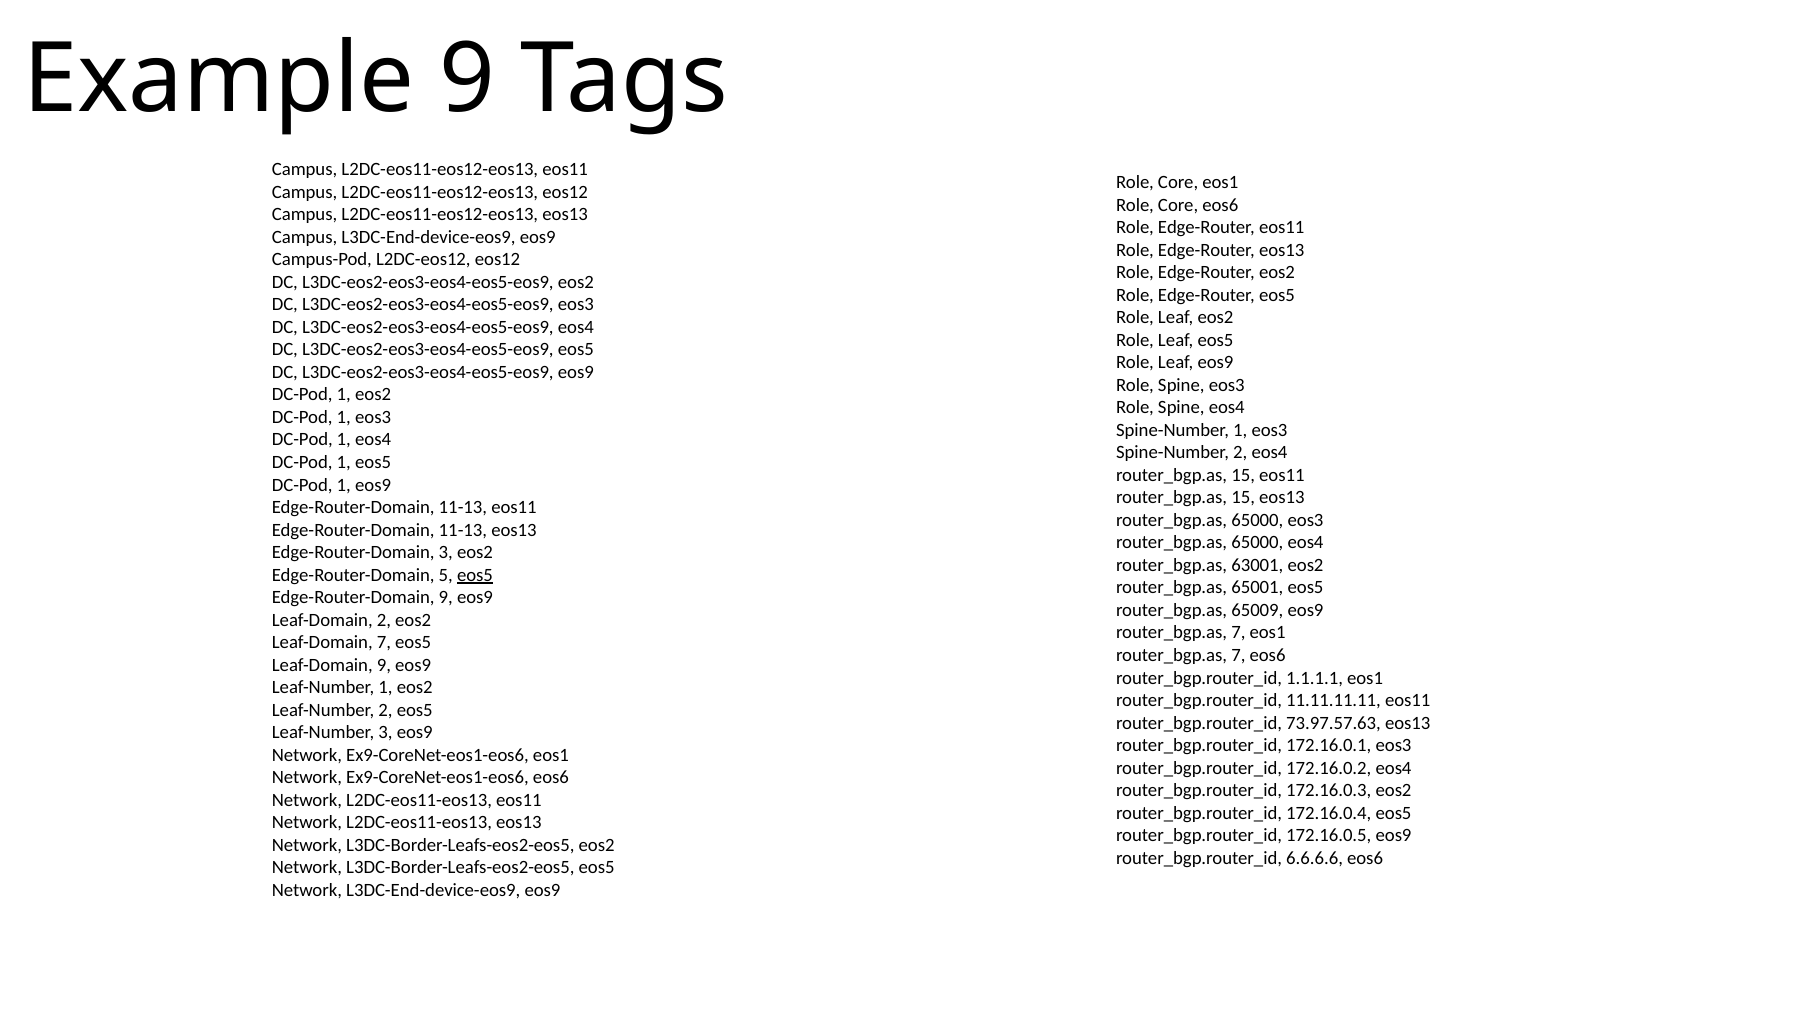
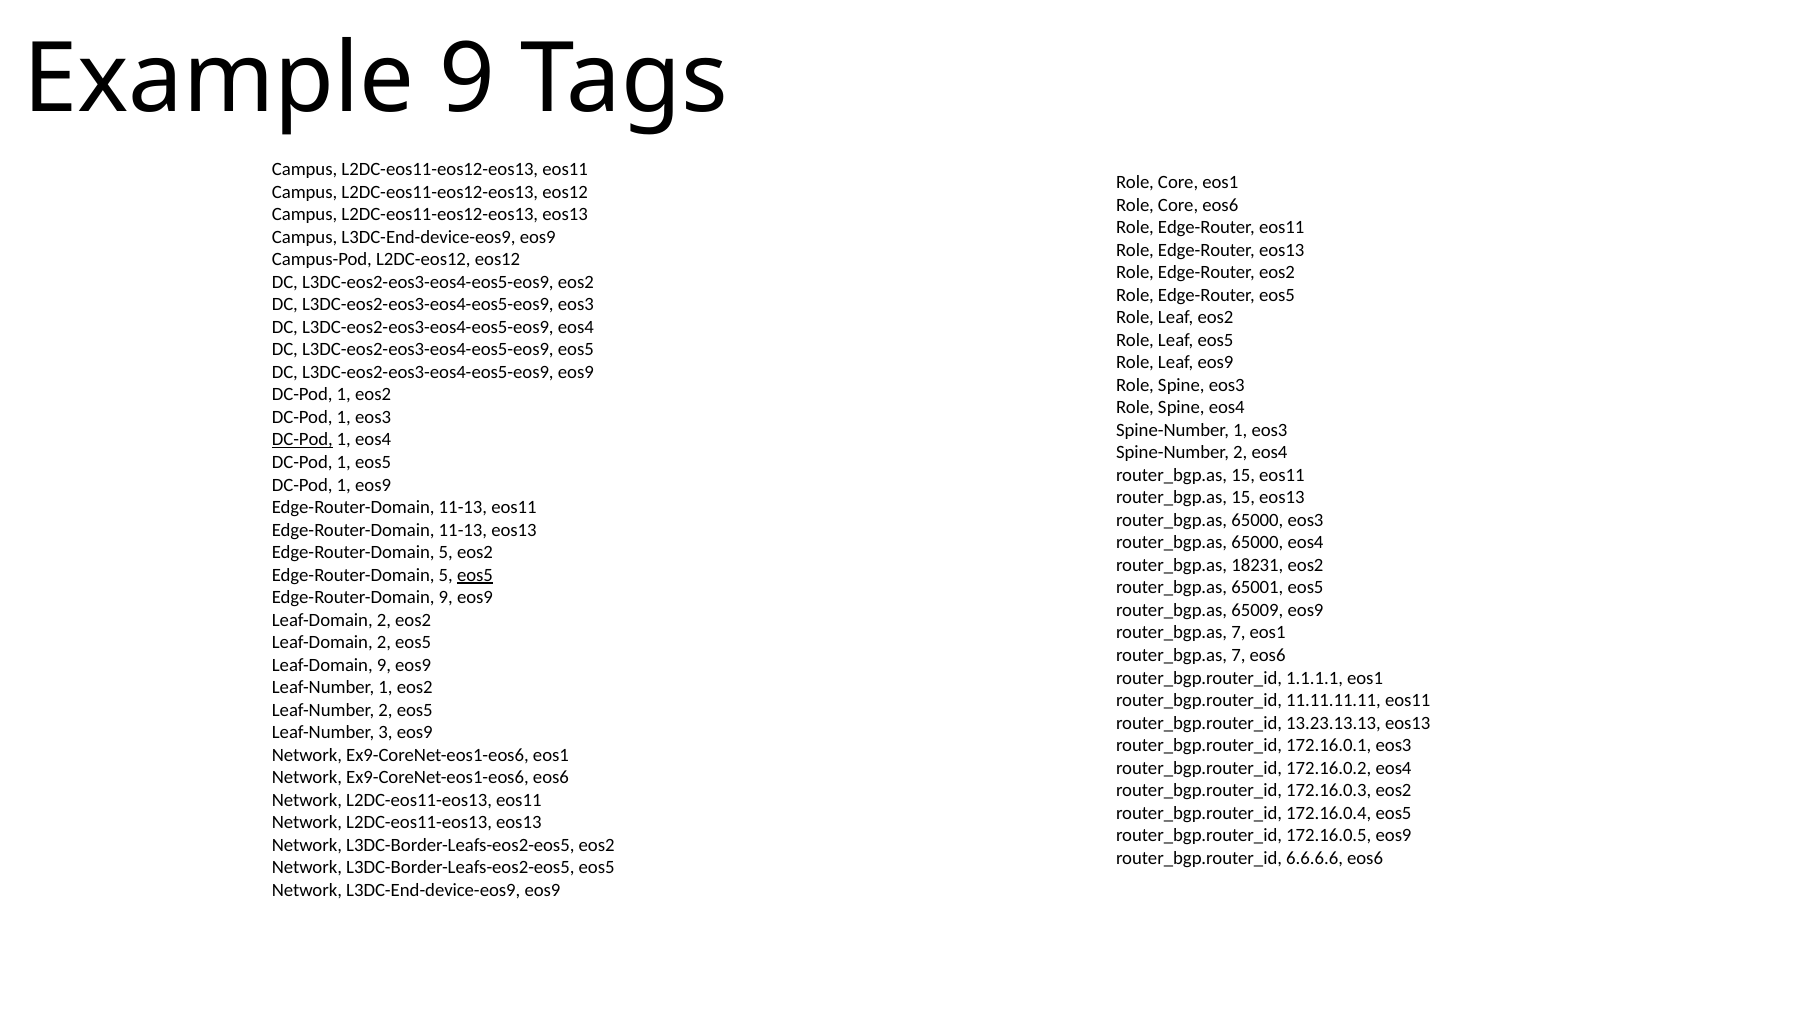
DC-Pod at (302, 440) underline: none -> present
3 at (446, 553): 3 -> 5
63001: 63001 -> 18231
7 at (384, 643): 7 -> 2
73.97.57.63: 73.97.57.63 -> 13.23.13.13
